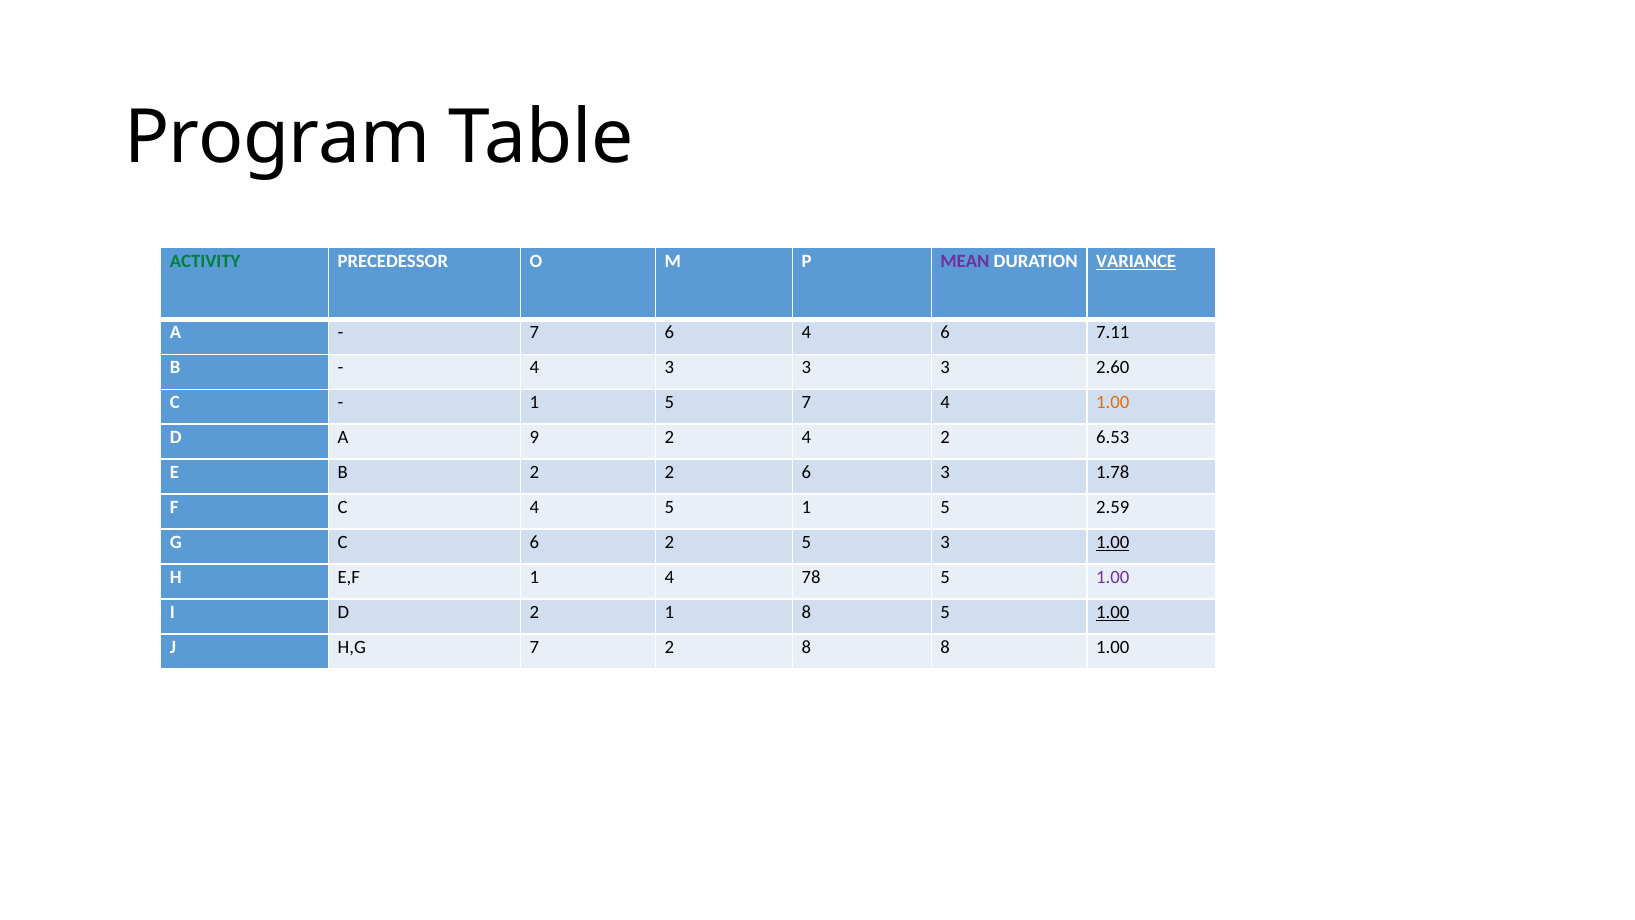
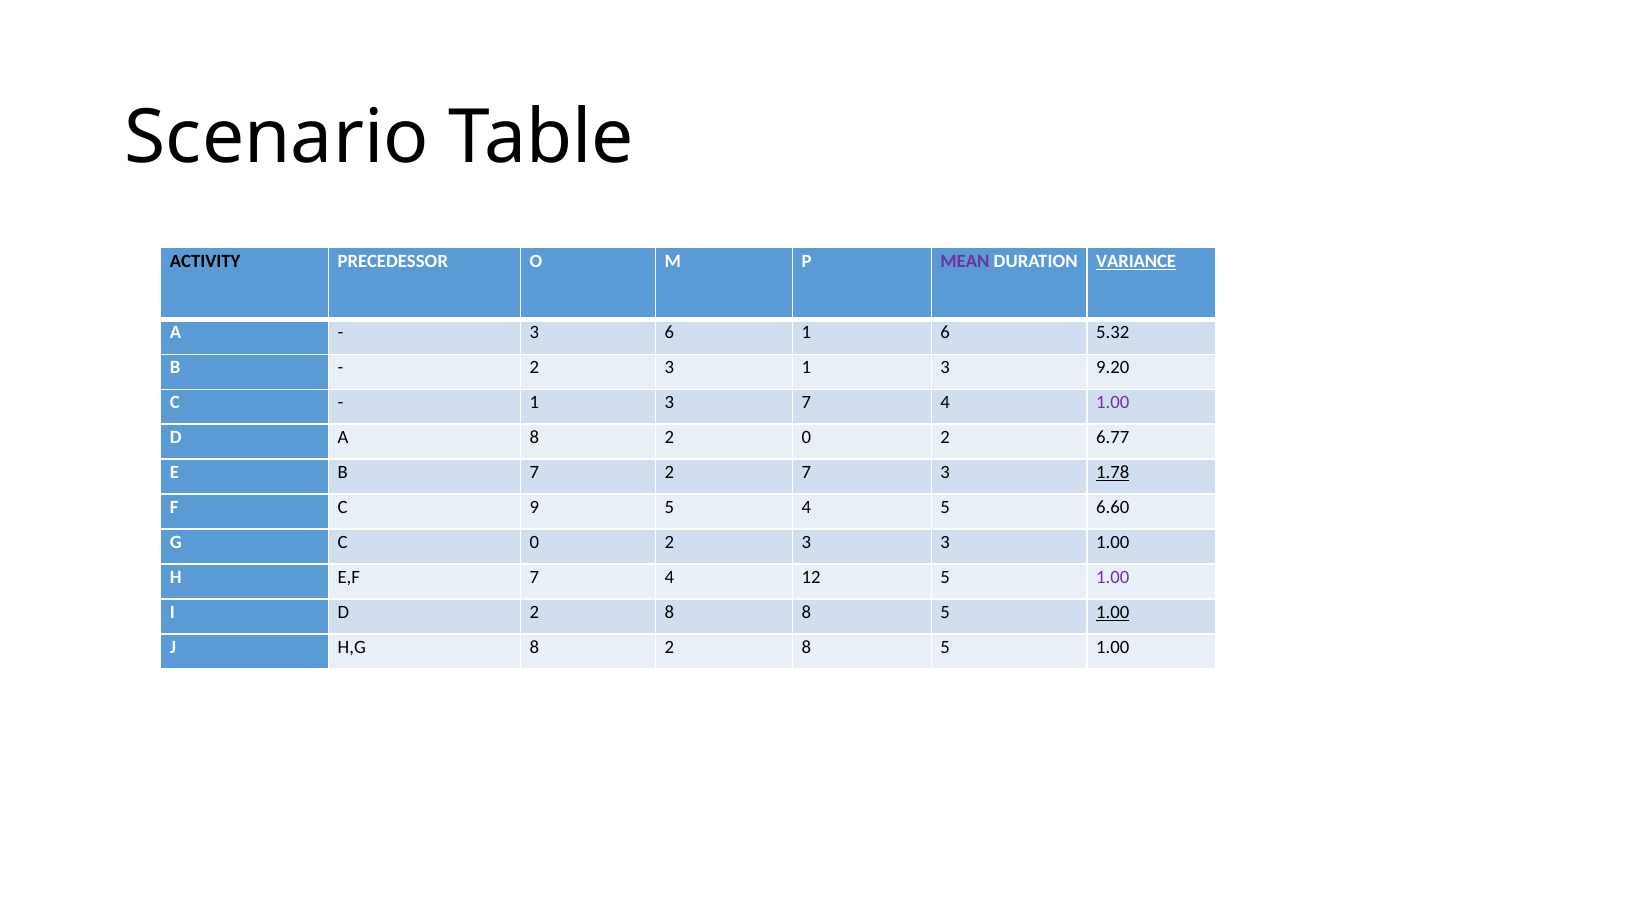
Program: Program -> Scenario
ACTIVITY colour: green -> black
7 at (534, 333): 7 -> 3
6 4: 4 -> 1
7.11: 7.11 -> 5.32
4 at (534, 368): 4 -> 2
3 at (806, 368): 3 -> 1
2.60: 2.60 -> 9.20
5 at (669, 403): 5 -> 3
1.00 at (1113, 403) colour: orange -> purple
A 9: 9 -> 8
2 4: 4 -> 0
6.53: 6.53 -> 6.77
B 2: 2 -> 7
2 6: 6 -> 7
1.78 underline: none -> present
C 4: 4 -> 9
5 1: 1 -> 4
2.59: 2.59 -> 6.60
C 6: 6 -> 0
5 at (806, 542): 5 -> 3
1.00 at (1113, 542) underline: present -> none
E,F 1: 1 -> 7
78: 78 -> 12
D 2 1: 1 -> 8
H,G 7: 7 -> 8
2 8 8: 8 -> 5
